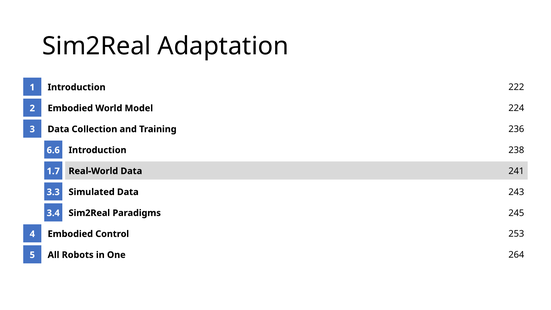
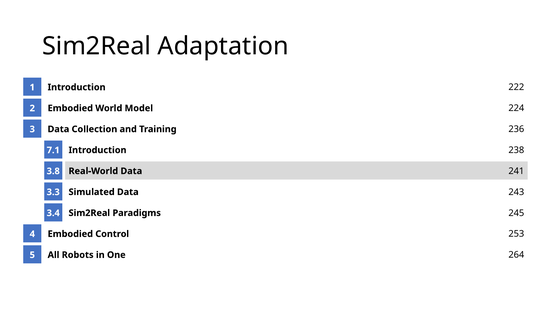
6.6: 6.6 -> 7.1
1.7: 1.7 -> 3.8
